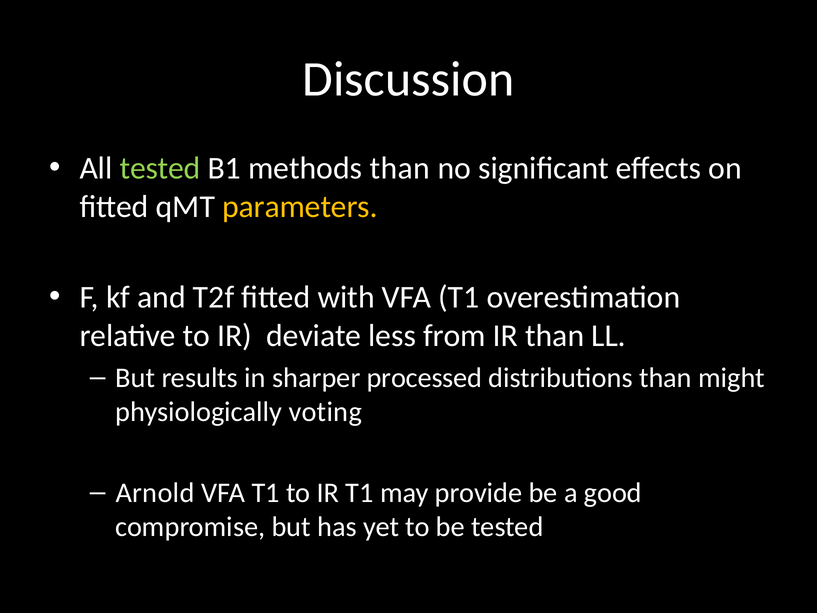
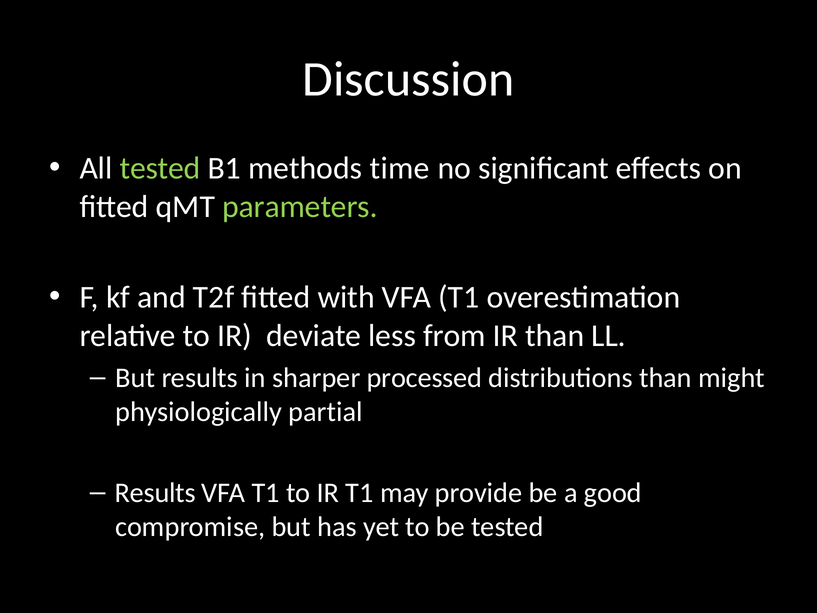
methods than: than -> time
parameters colour: yellow -> light green
voting: voting -> partial
Arnold at (155, 493): Arnold -> Results
